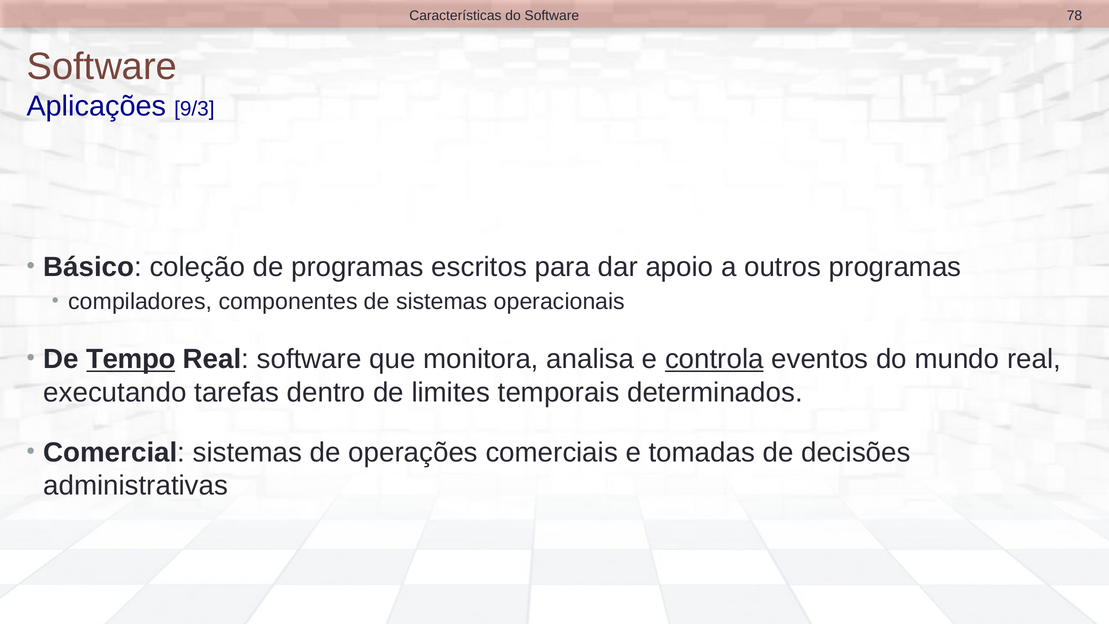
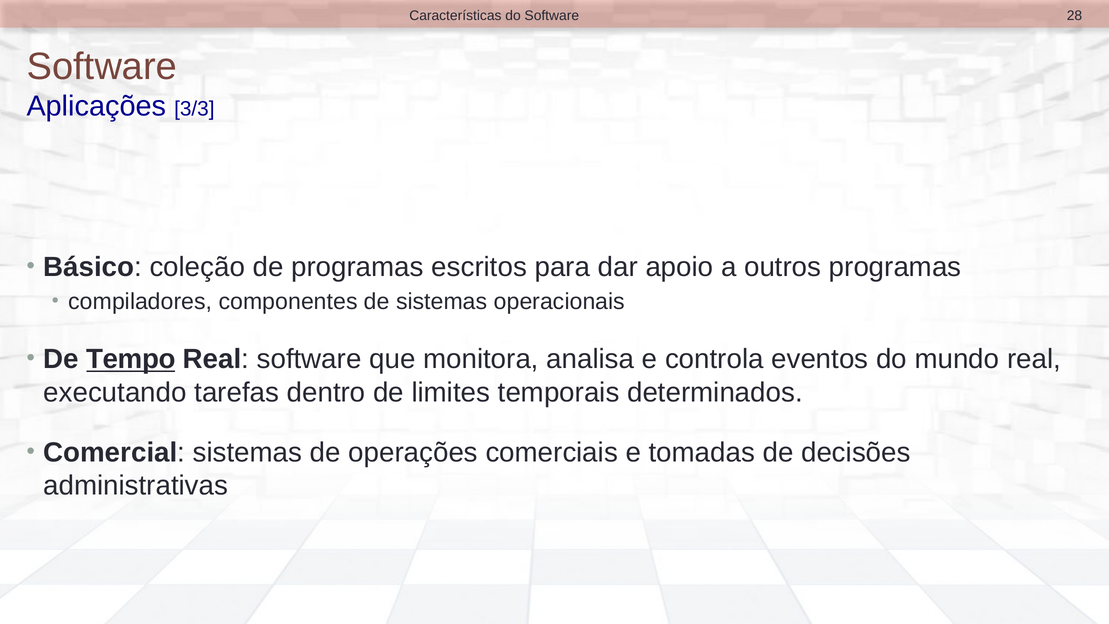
78: 78 -> 28
9/3: 9/3 -> 3/3
controla underline: present -> none
